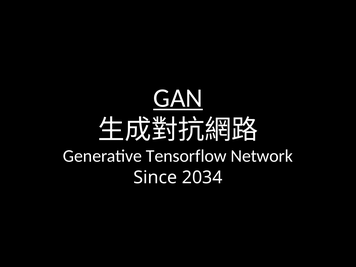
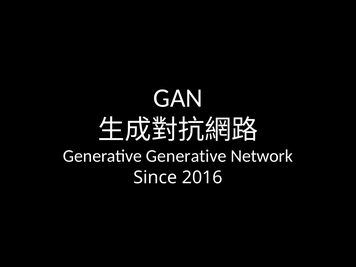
GAN underline: present -> none
Generative Tensorflow: Tensorflow -> Generative
2034: 2034 -> 2016
